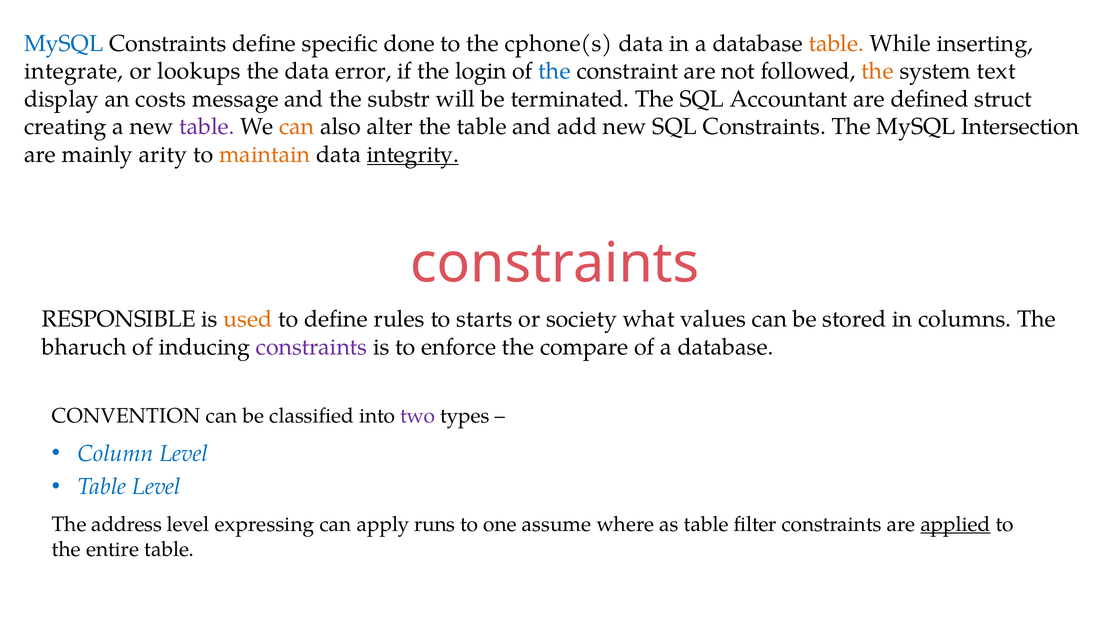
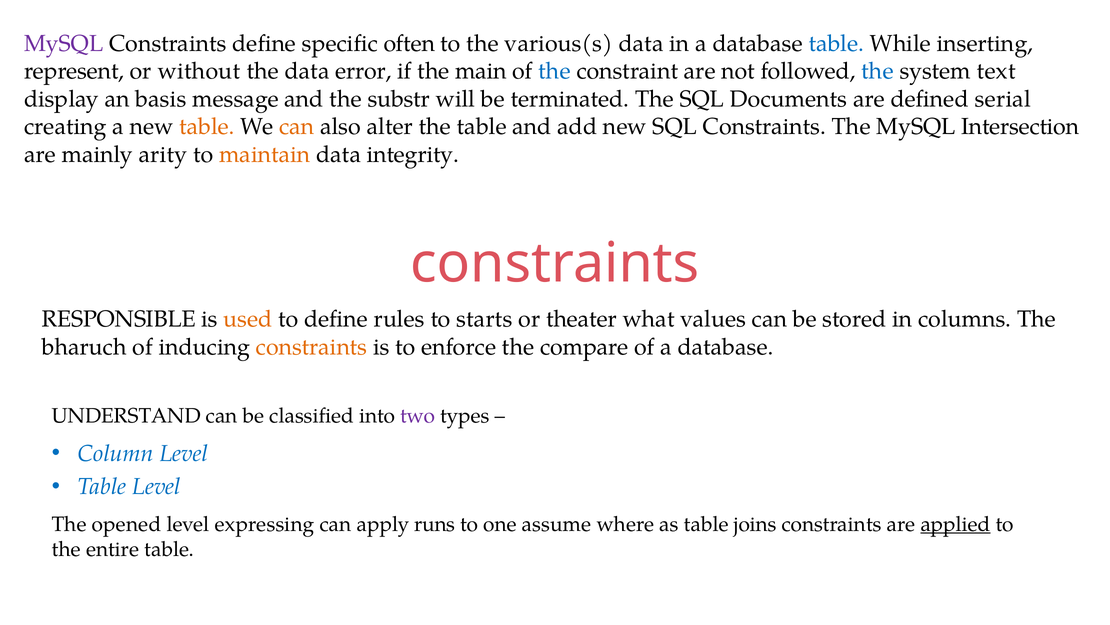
MySQL at (64, 43) colour: blue -> purple
done: done -> often
cphone(s: cphone(s -> various(s
table at (836, 43) colour: orange -> blue
integrate: integrate -> represent
lookups: lookups -> without
login: login -> main
the at (877, 71) colour: orange -> blue
costs: costs -> basis
Accountant: Accountant -> Documents
struct: struct -> serial
table at (207, 127) colour: purple -> orange
integrity underline: present -> none
society: society -> theater
constraints at (312, 347) colour: purple -> orange
CONVENTION: CONVENTION -> UNDERSTAND
address: address -> opened
filter: filter -> joins
